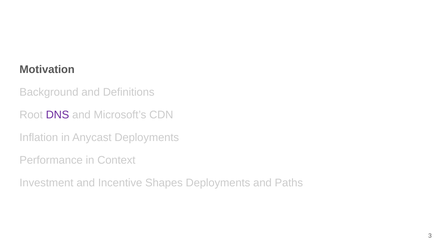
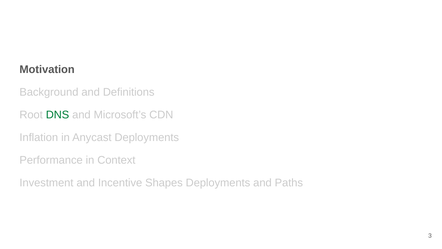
DNS colour: purple -> green
